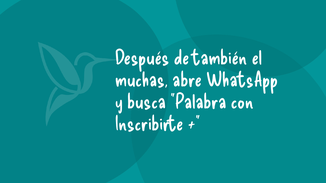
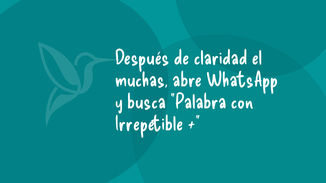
también: también -> claridad
Inscribirte: Inscribirte -> Irrepetible
